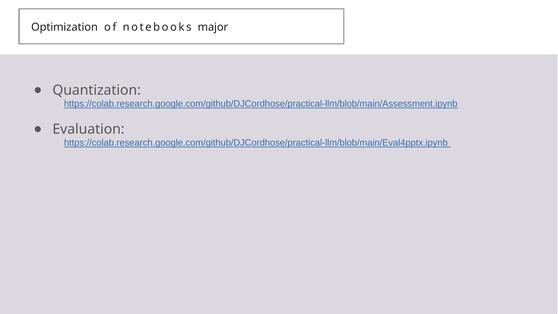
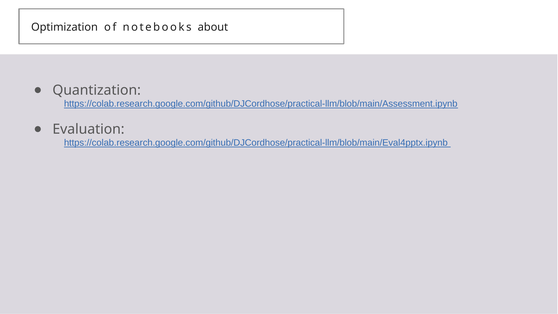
major: major -> about
